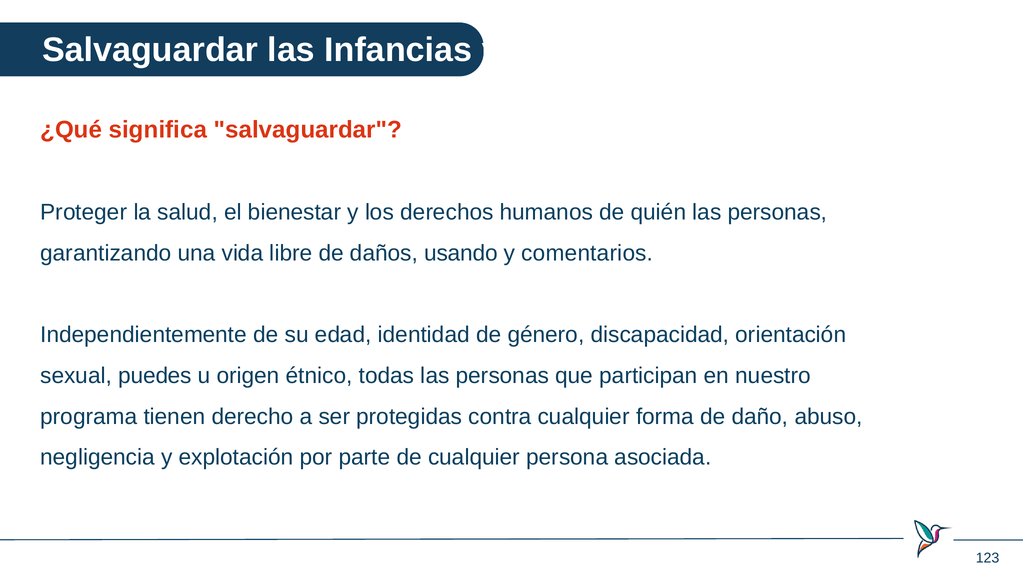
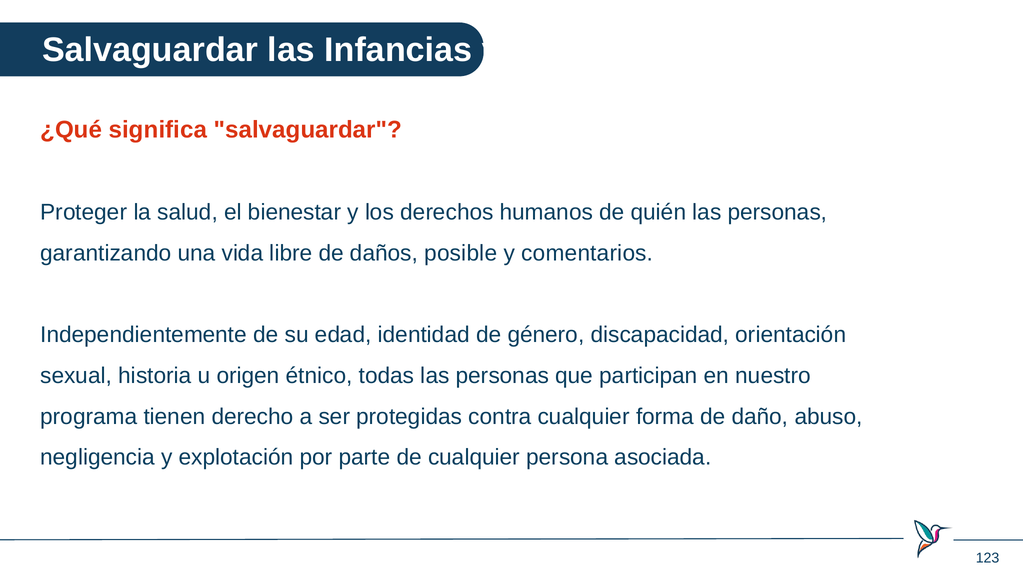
usando: usando -> posible
puedes: puedes -> historia
